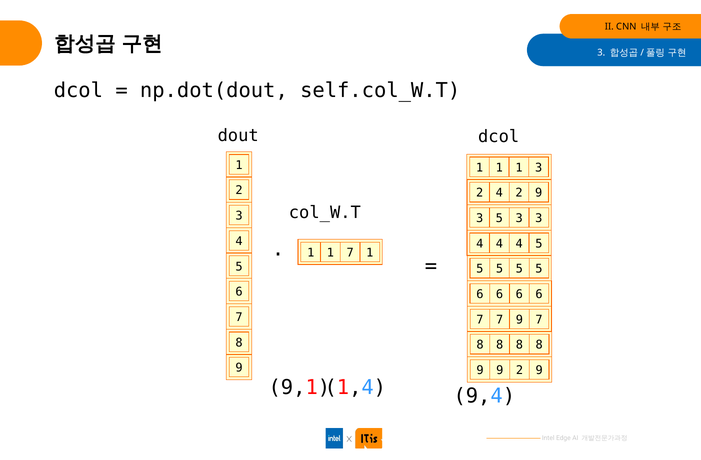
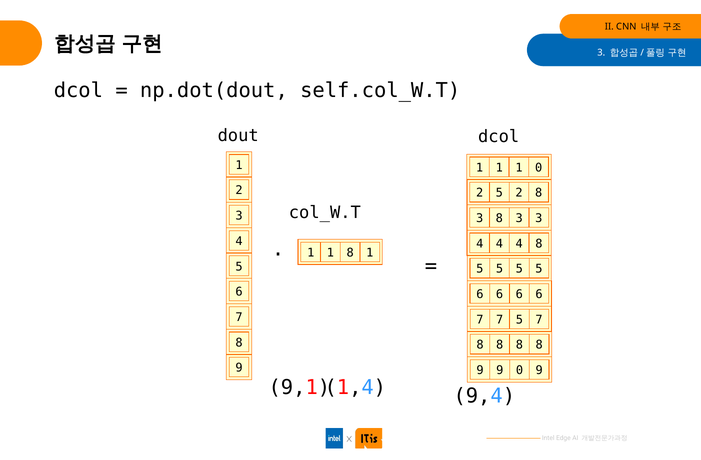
1 3: 3 -> 0
2 4: 4 -> 5
9 at (539, 193): 9 -> 8
3 5: 5 -> 8
4 4 5: 5 -> 8
1 7: 7 -> 8
7 9: 9 -> 5
9 2: 2 -> 0
